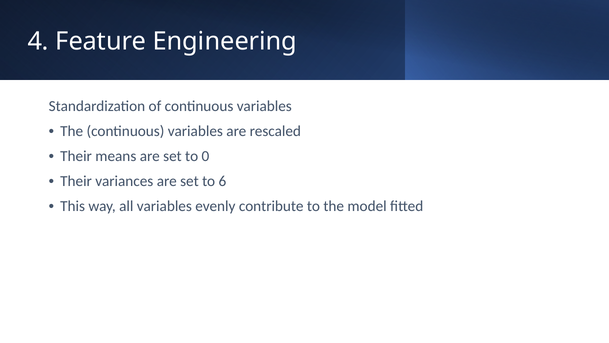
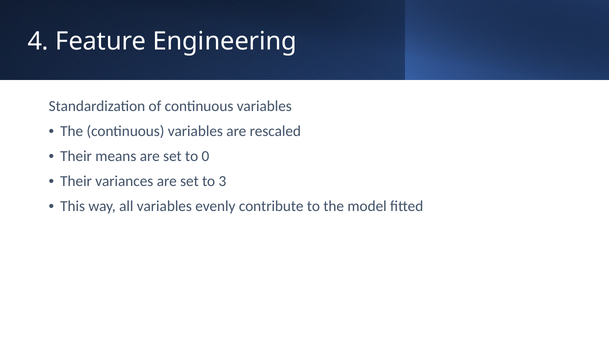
6: 6 -> 3
